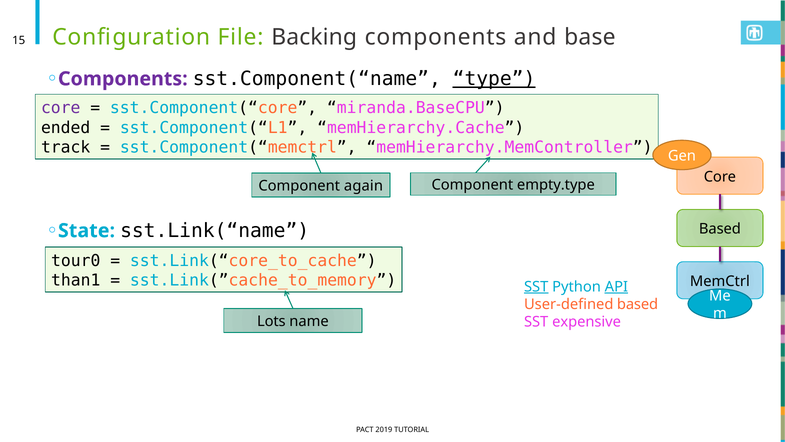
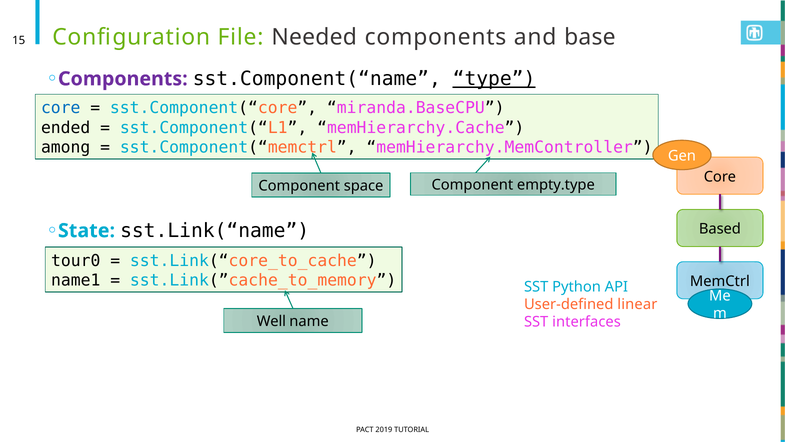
Backing: Backing -> Needed
core at (61, 108) colour: purple -> blue
track: track -> among
again: again -> space
than1: than1 -> name1
SST at (536, 286) underline: present -> none
API underline: present -> none
User-defined based: based -> linear
Lots: Lots -> Well
expensive: expensive -> interfaces
